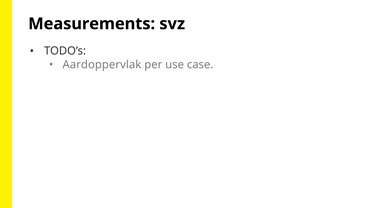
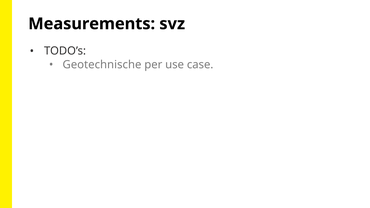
Aardoppervlak: Aardoppervlak -> Geotechnische
